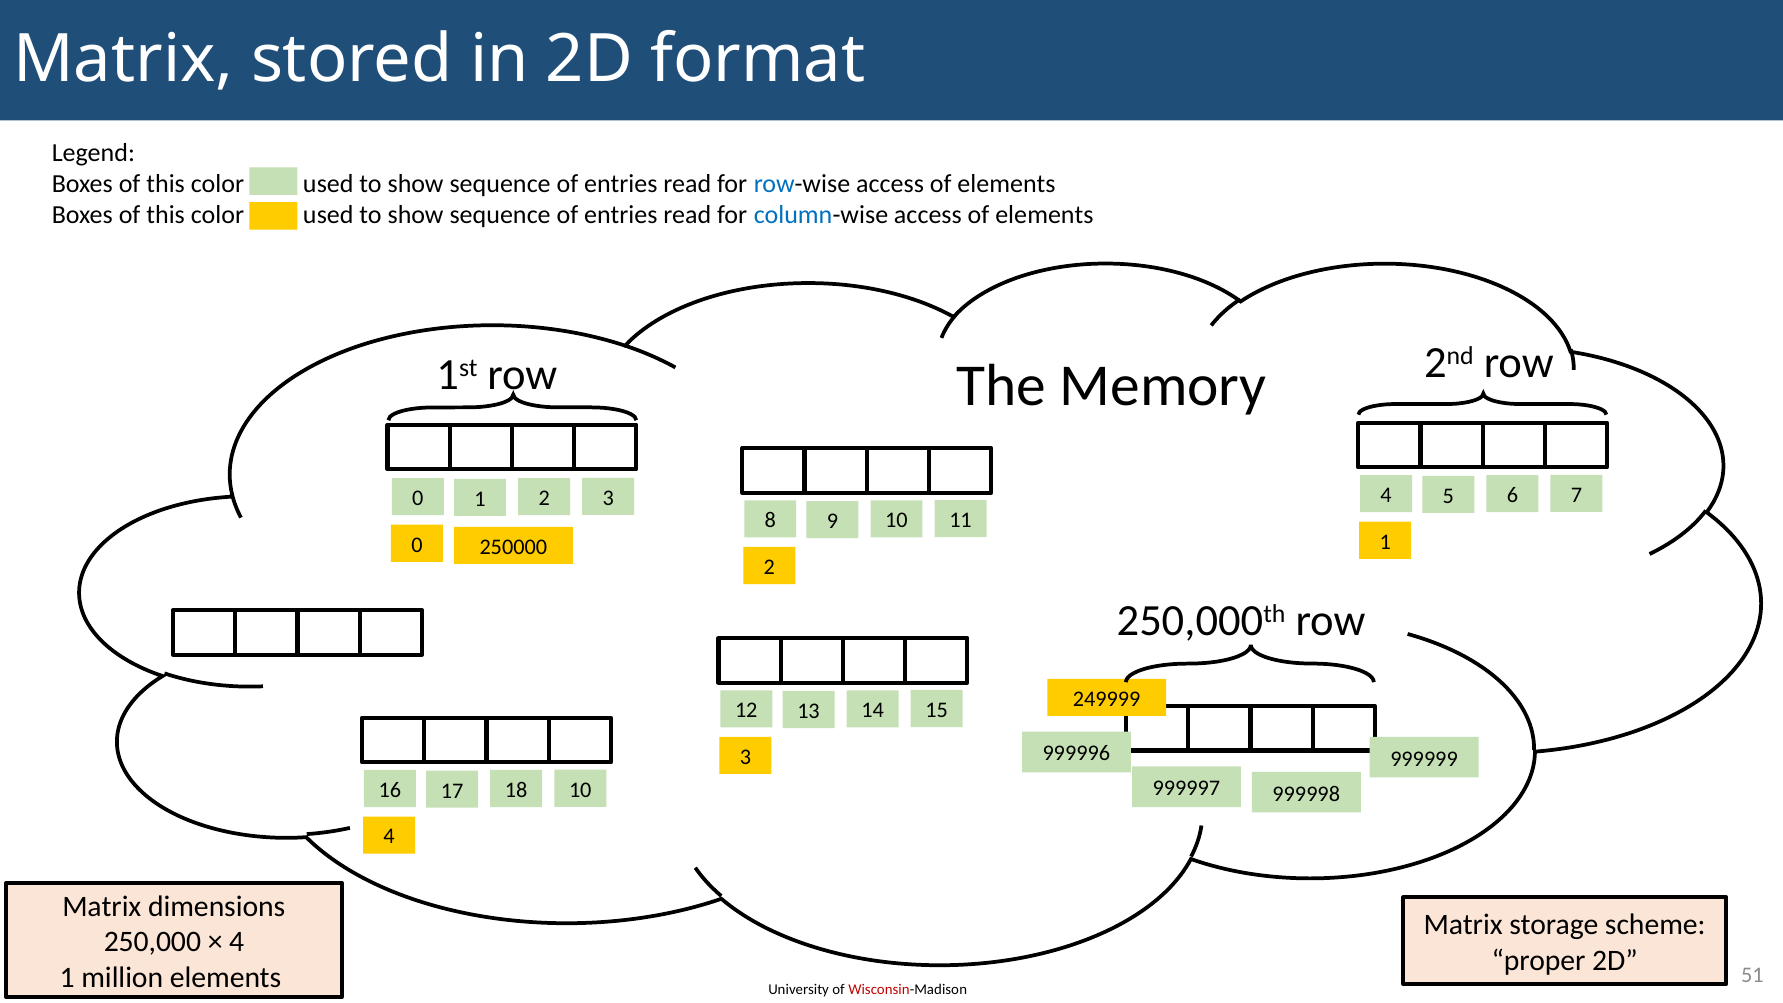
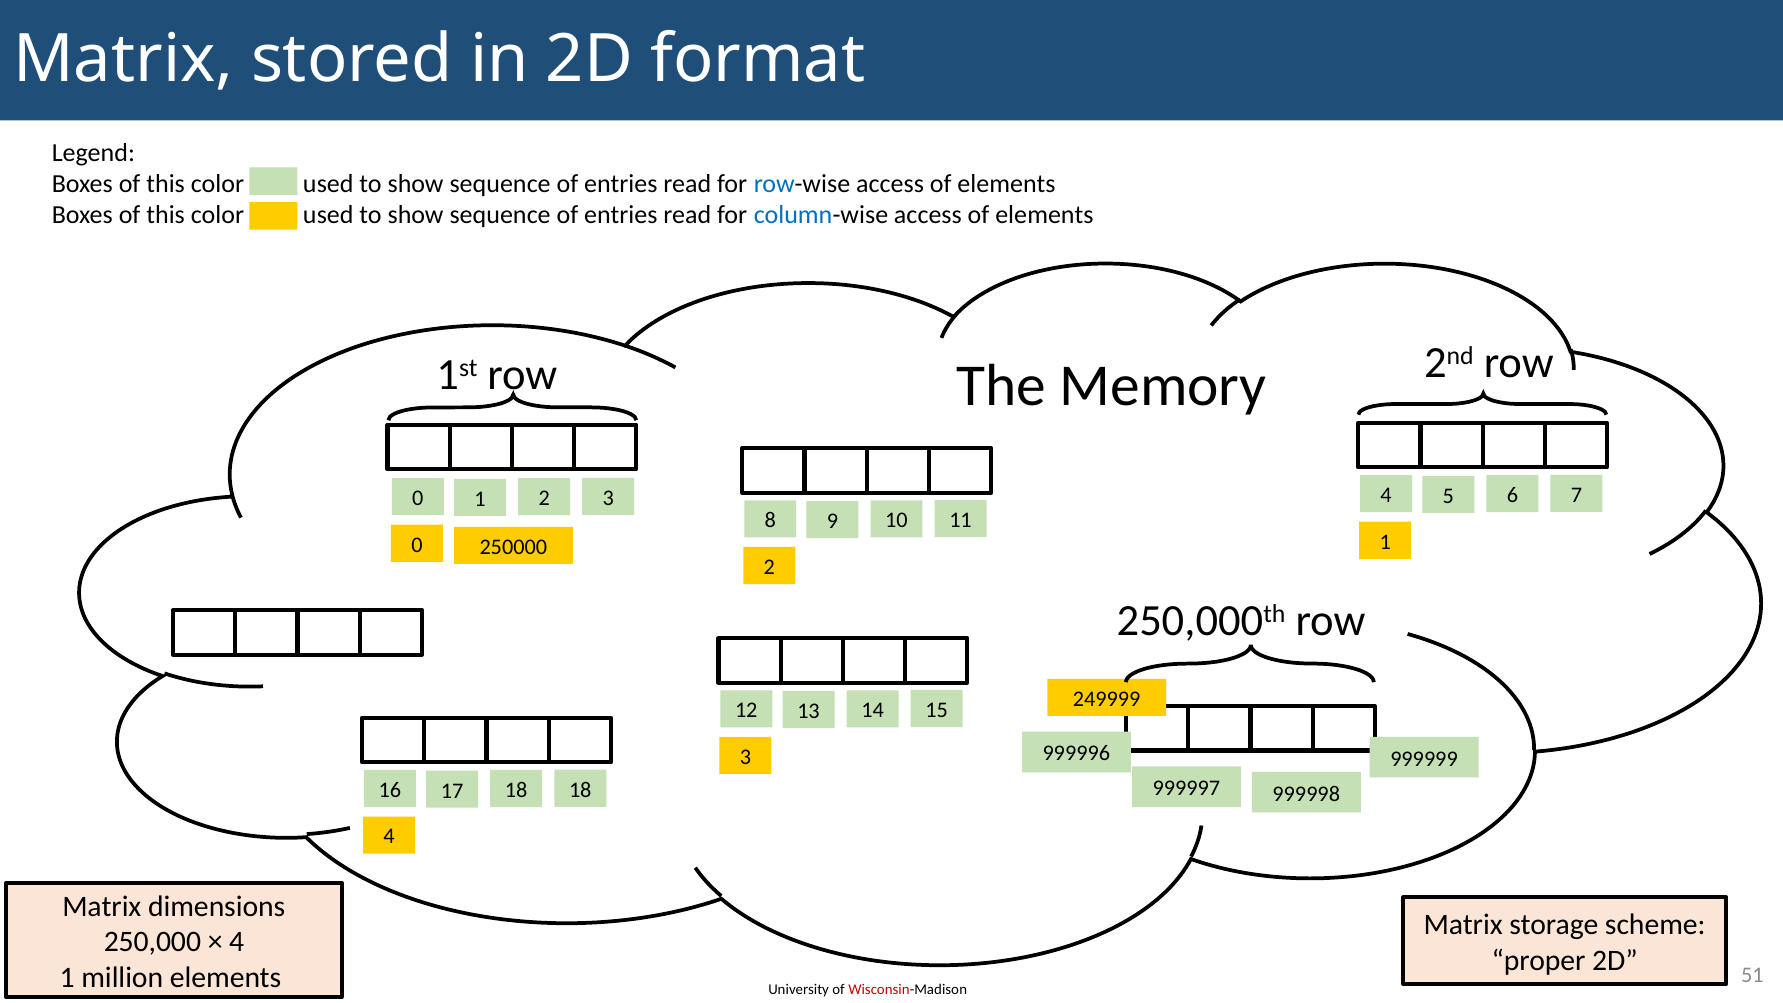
18 10: 10 -> 18
